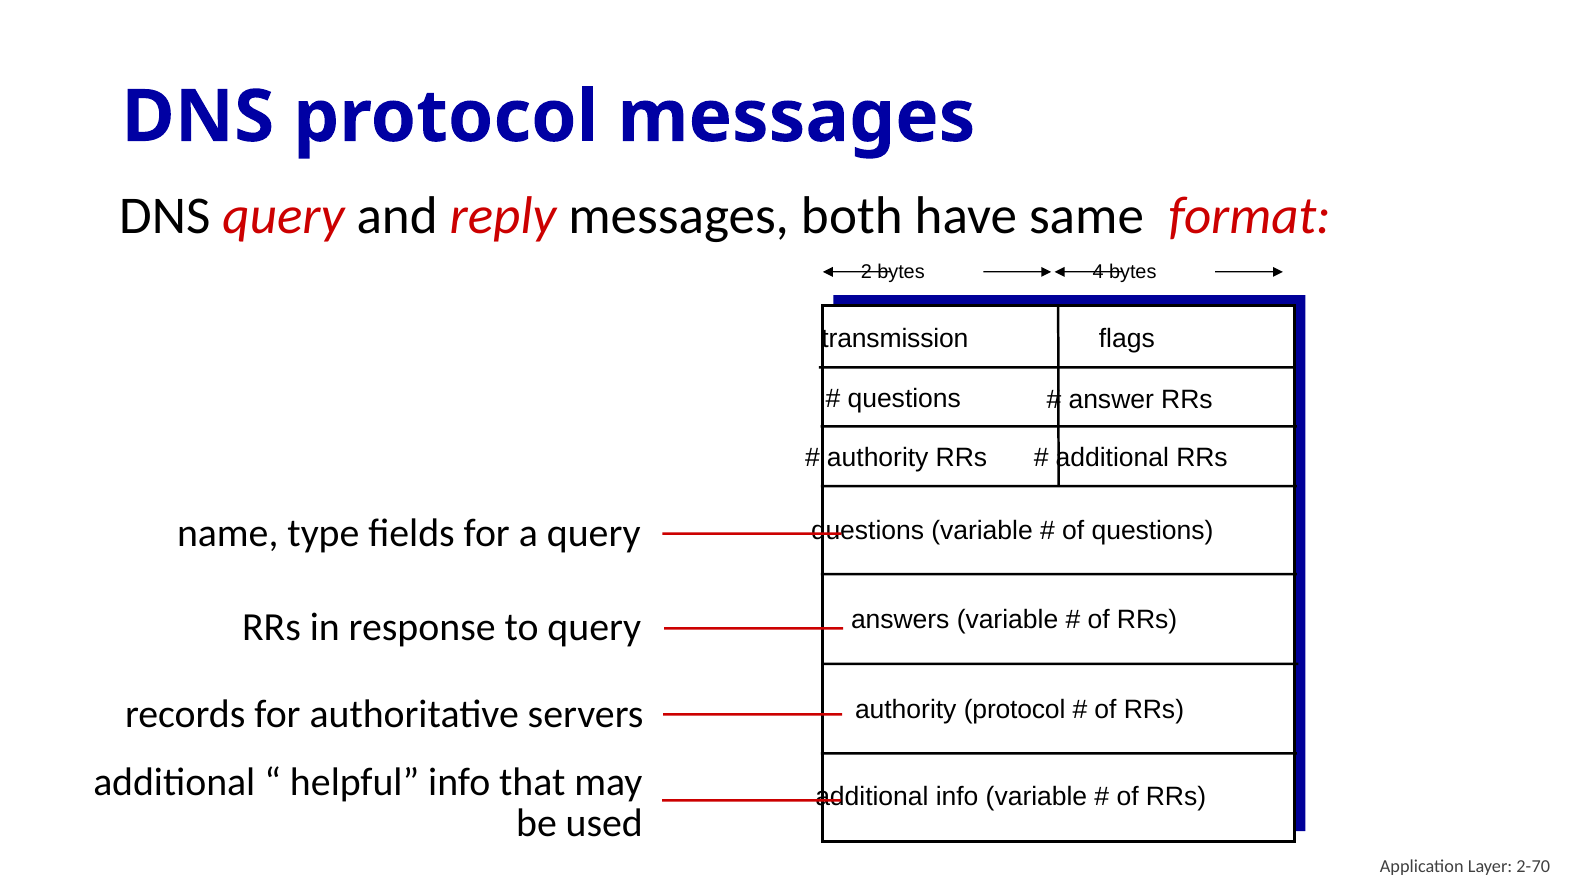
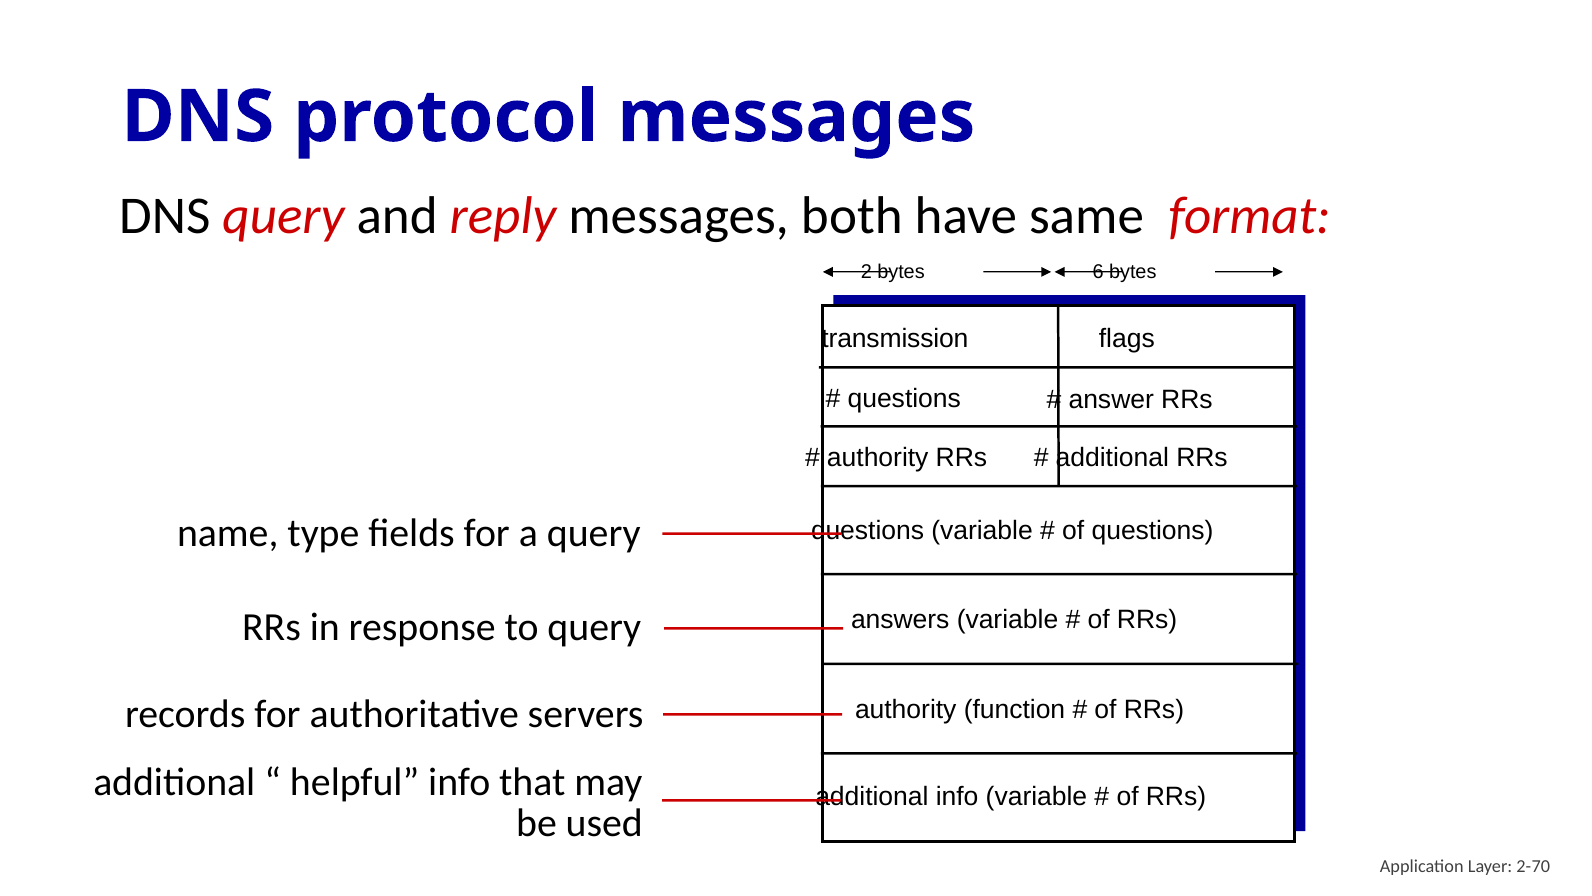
4: 4 -> 6
authority protocol: protocol -> function
